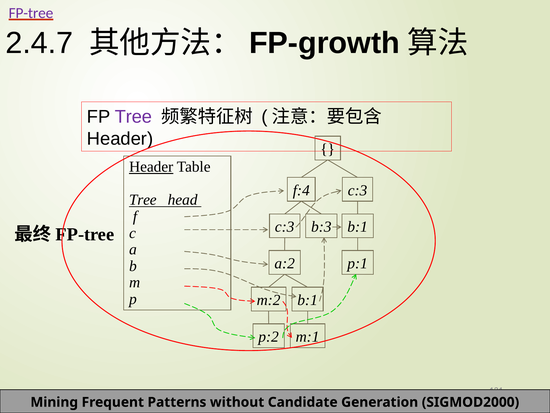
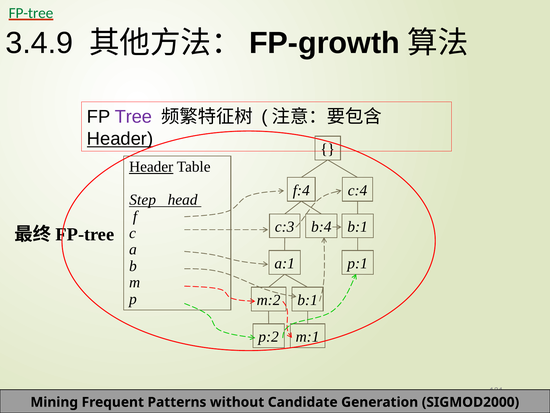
FP-tree colour: purple -> green
2.4.7: 2.4.7 -> 3.4.9
Header at (120, 139) underline: none -> present
f:4 c:3: c:3 -> c:4
Tree at (143, 200): Tree -> Step
b:3: b:3 -> b:4
a:2: a:2 -> a:1
